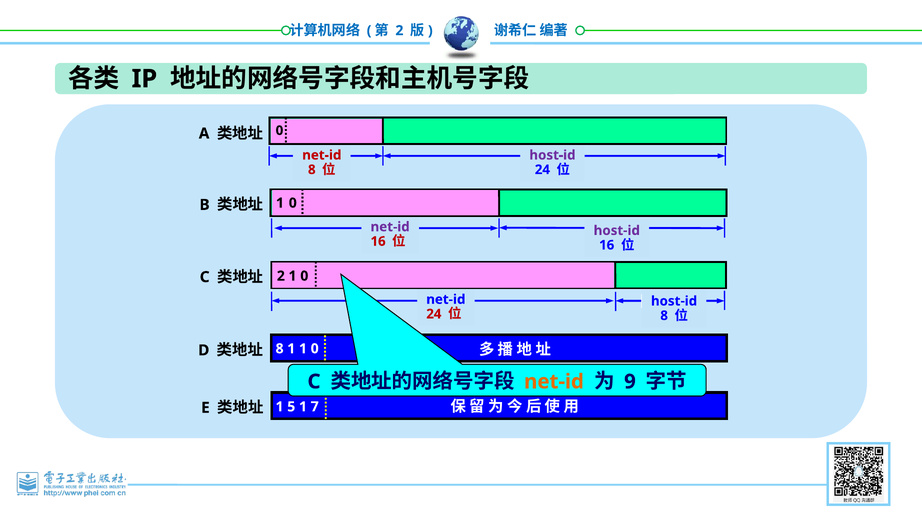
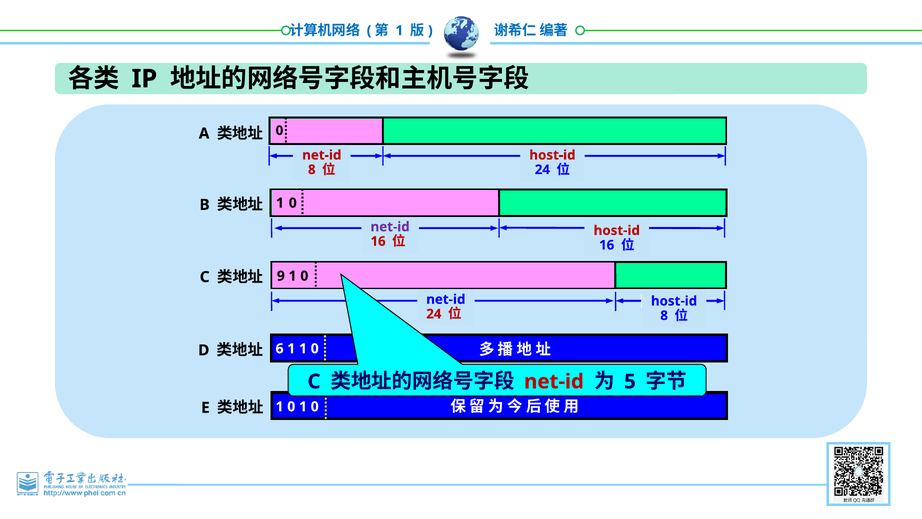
2 at (399, 31): 2 -> 1
host-id at (552, 155) colour: purple -> red
host-id at (617, 230) colour: purple -> red
2 at (281, 276): 2 -> 9
8 at (280, 348): 8 -> 6
net-id at (554, 381) colour: orange -> red
9: 9 -> 5
5 at (291, 406): 5 -> 0
7 at (315, 406): 7 -> 0
